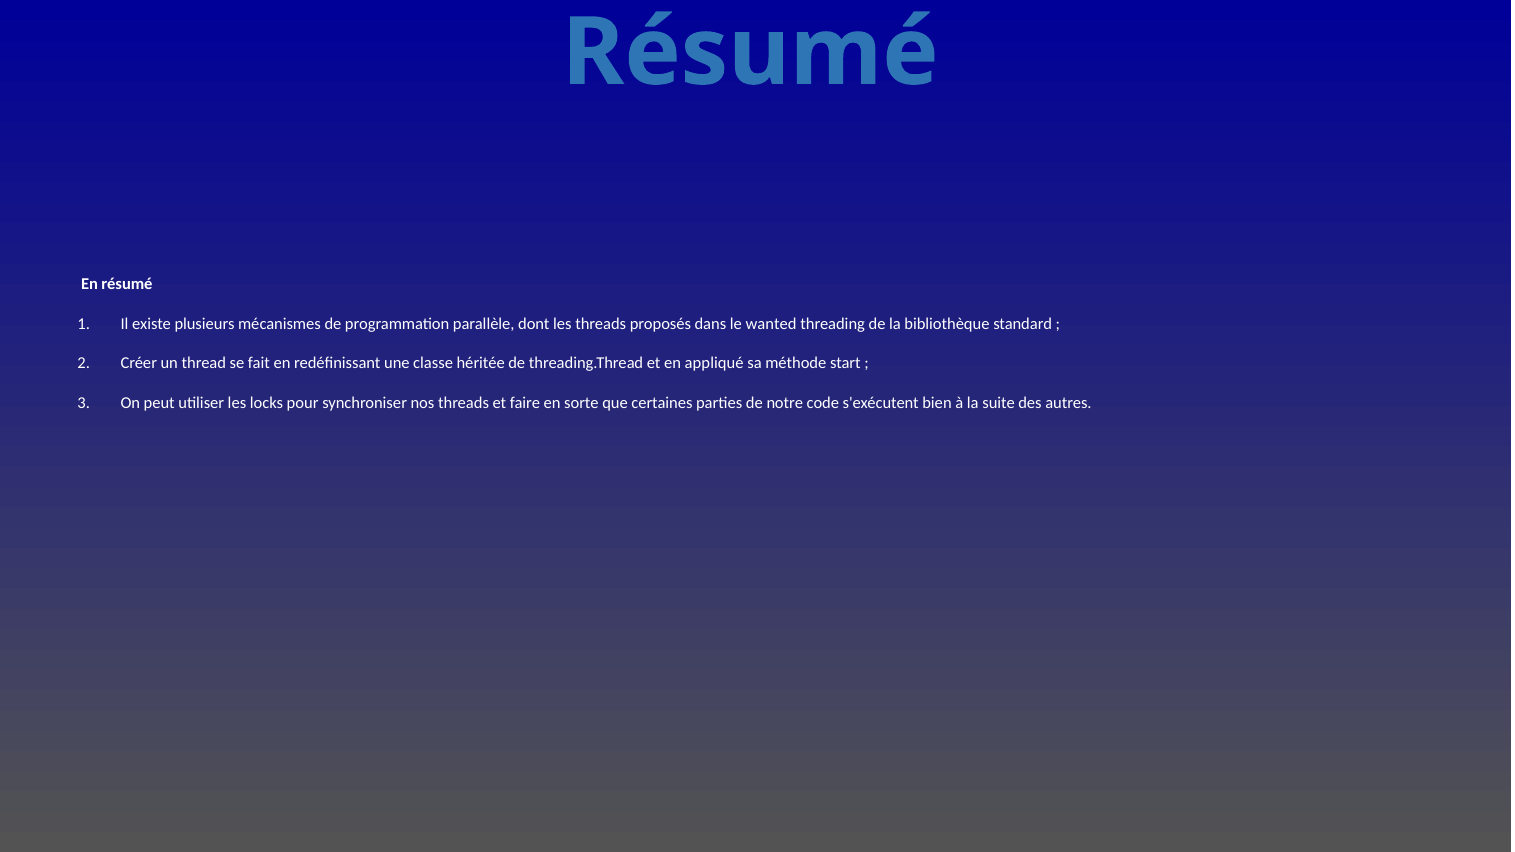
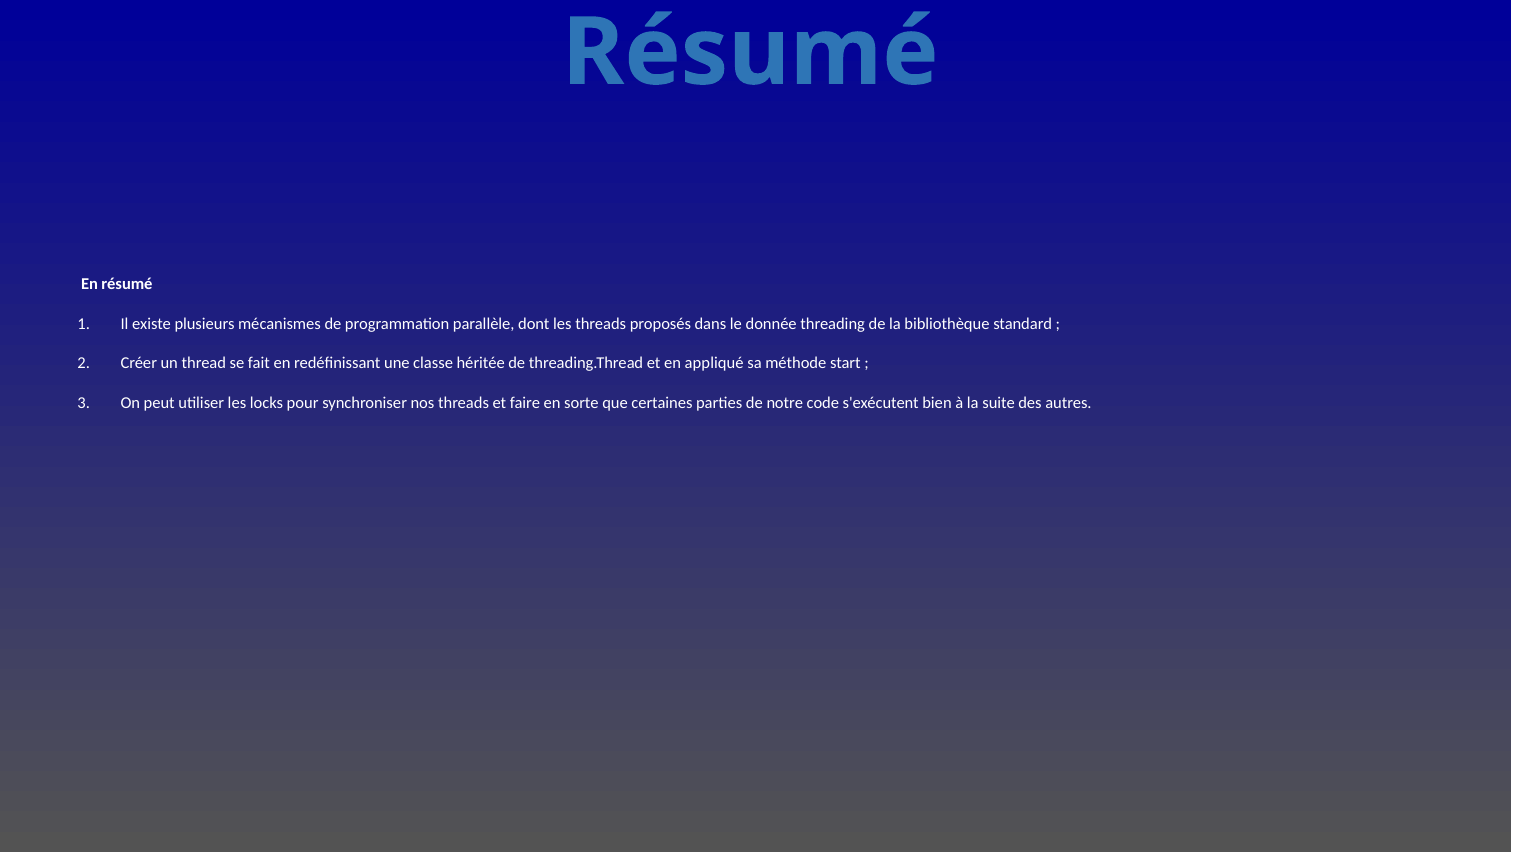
wanted: wanted -> donnée
